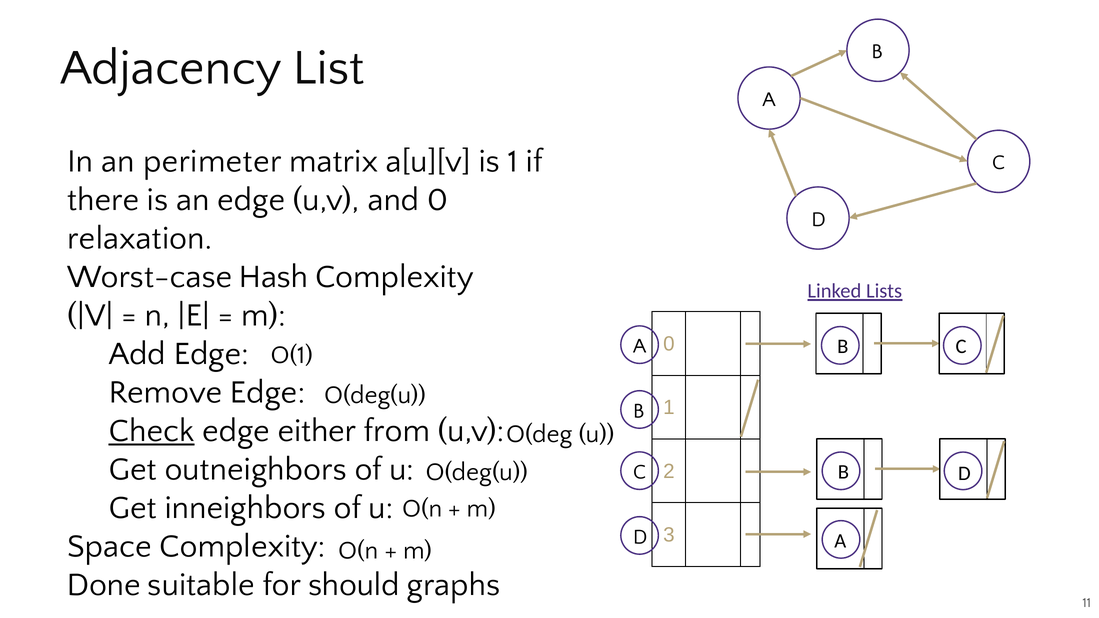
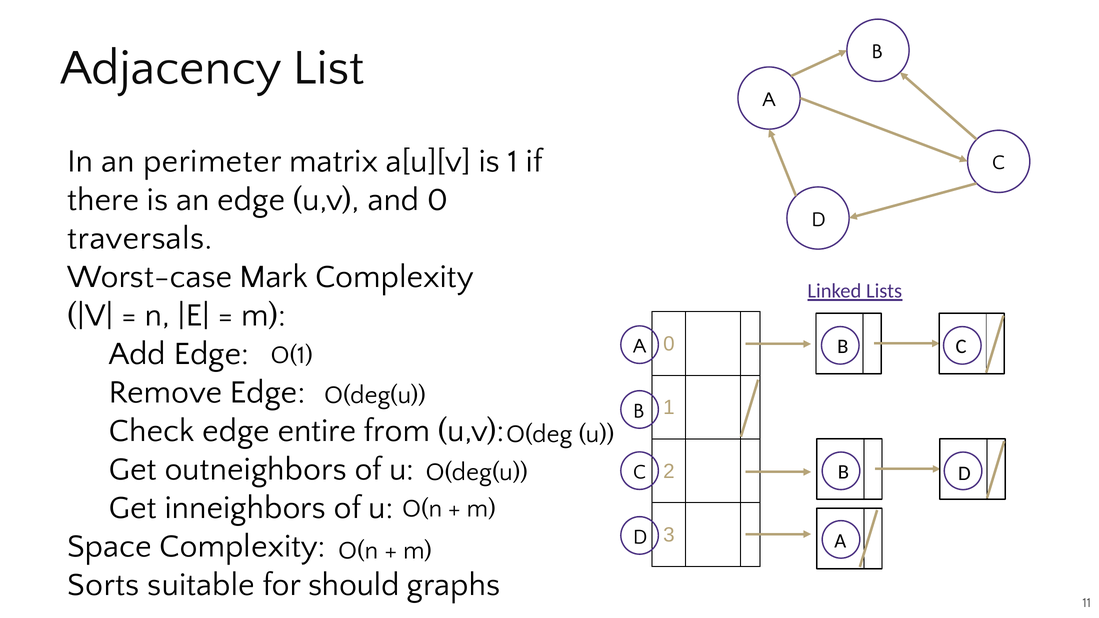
relaxation: relaxation -> traversals
Hash: Hash -> Mark
Check underline: present -> none
either: either -> entire
Done: Done -> Sorts
